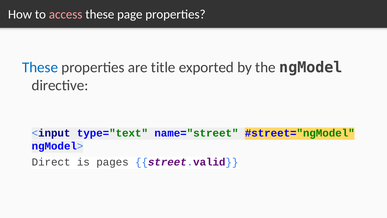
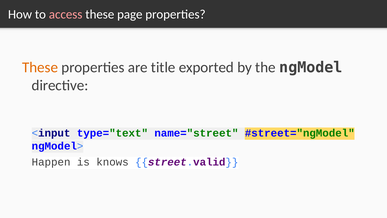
These at (40, 67) colour: blue -> orange
Direct: Direct -> Happen
pages: pages -> knows
